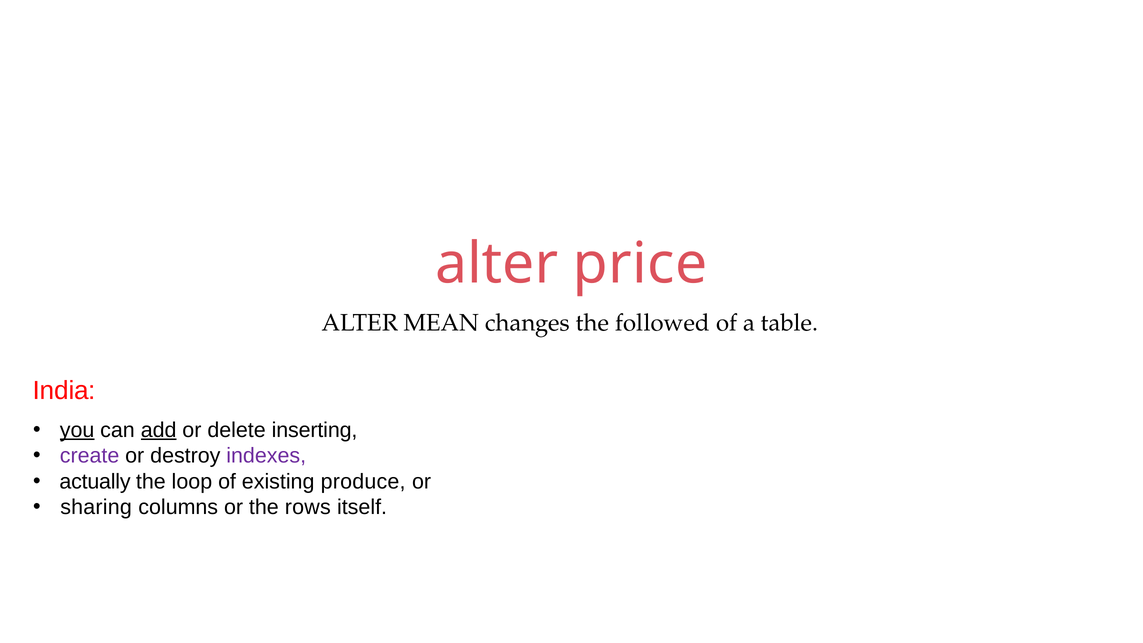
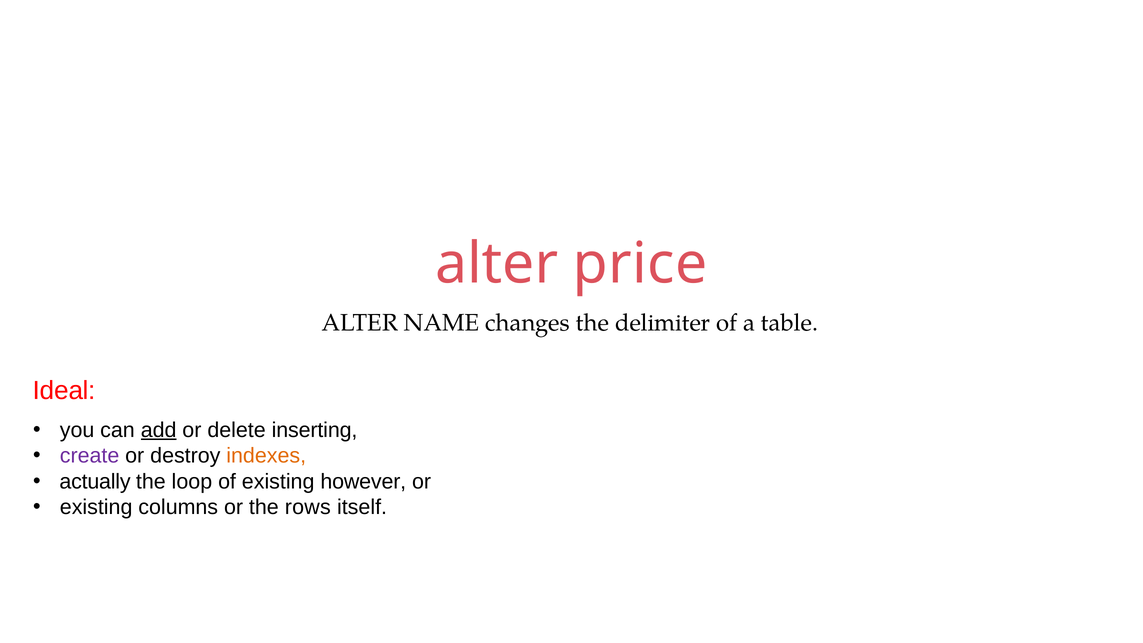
MEAN: MEAN -> NAME
followed: followed -> delimiter
India: India -> Ideal
you underline: present -> none
indexes colour: purple -> orange
produce: produce -> however
sharing at (96, 507): sharing -> existing
